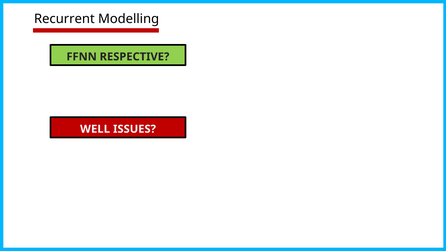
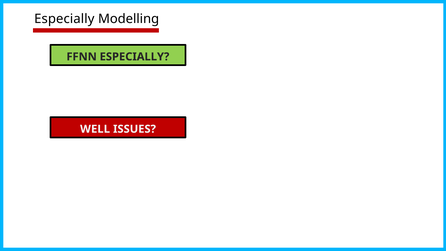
Recurrent at (64, 19): Recurrent -> Especially
FFNN RESPECTIVE: RESPECTIVE -> ESPECIALLY
